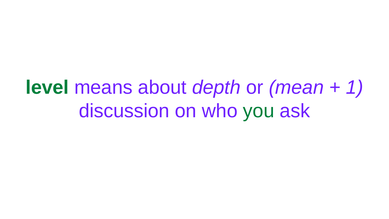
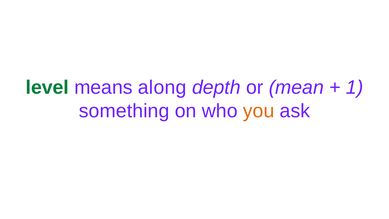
about: about -> along
discussion: discussion -> something
you colour: green -> orange
